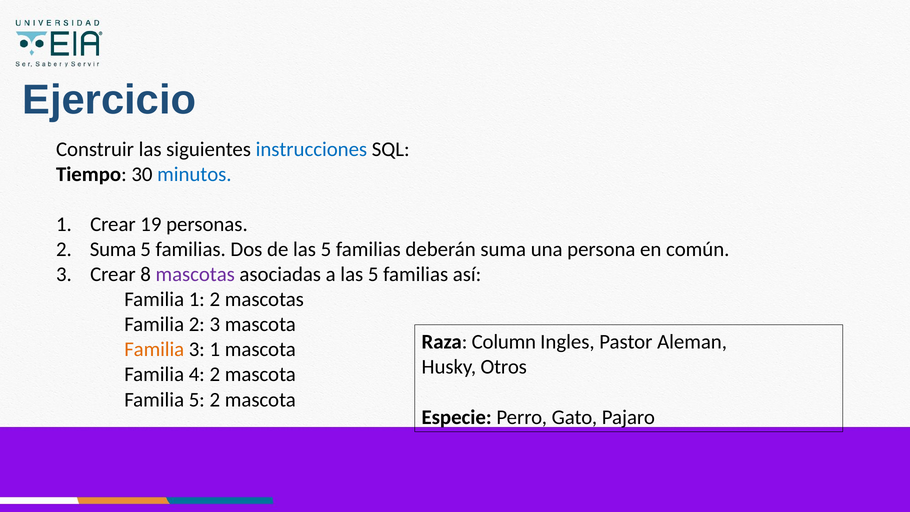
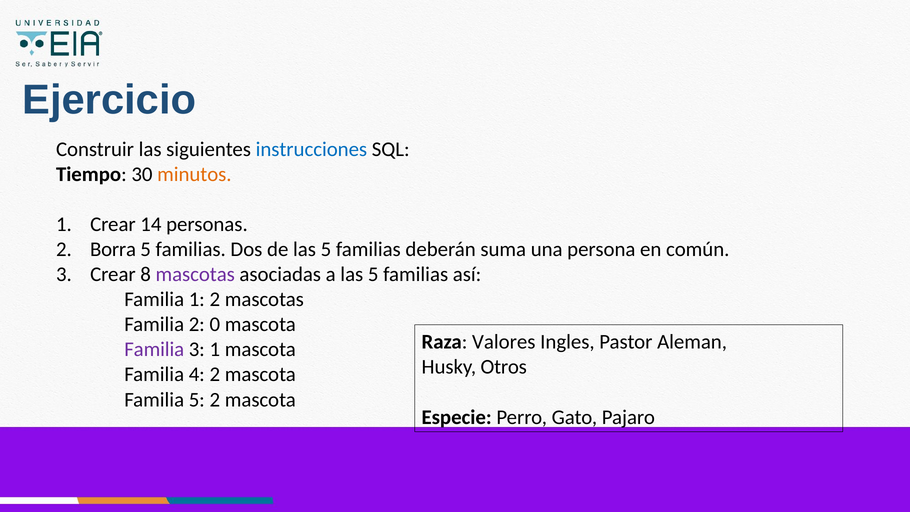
minutos colour: blue -> orange
19: 19 -> 14
2 Suma: Suma -> Borra
2 3: 3 -> 0
Column: Column -> Valores
Familia at (154, 349) colour: orange -> purple
